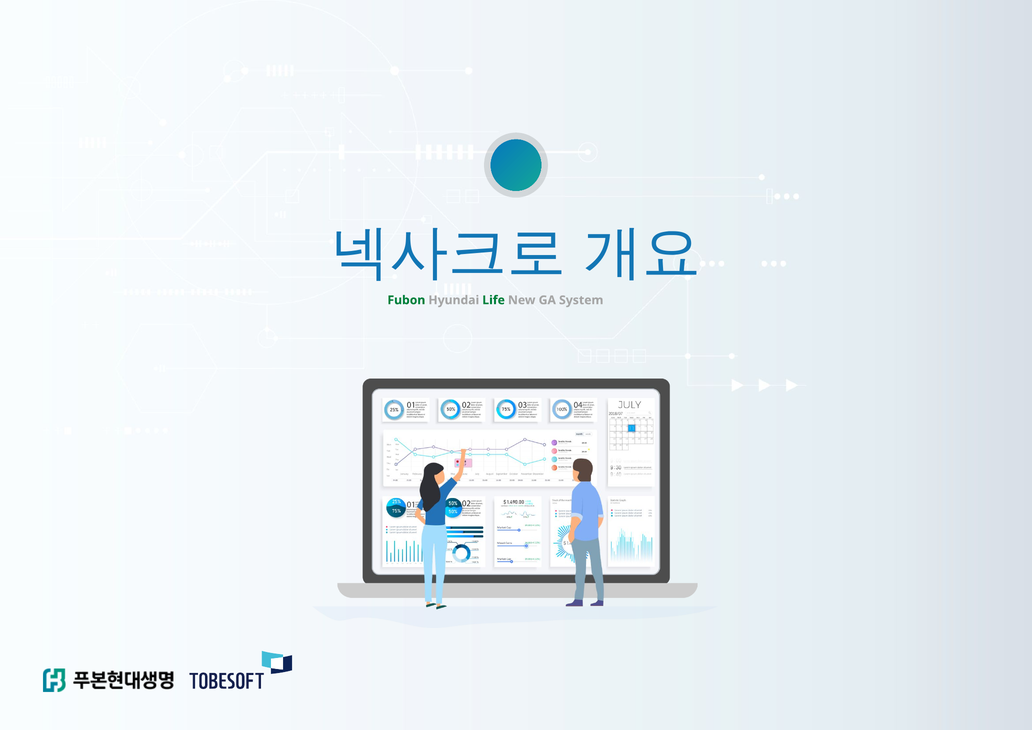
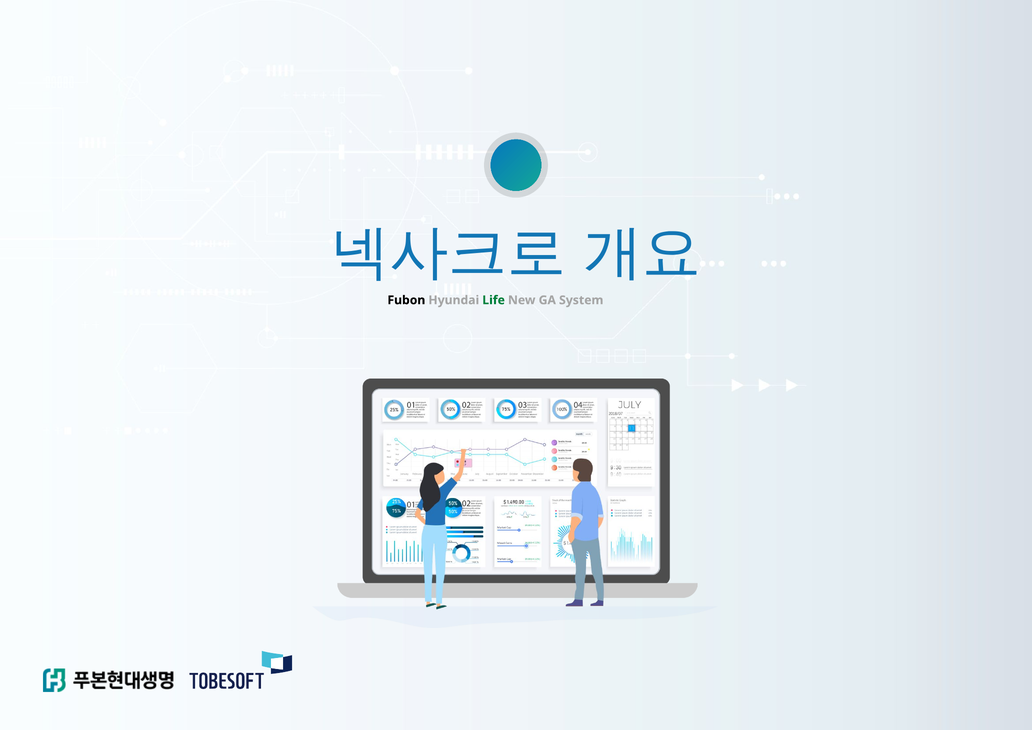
Fubon colour: green -> black
